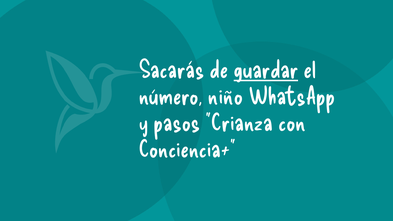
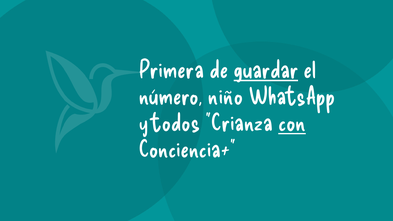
Sacarás: Sacarás -> Primera
pasos: pasos -> todos
con underline: none -> present
